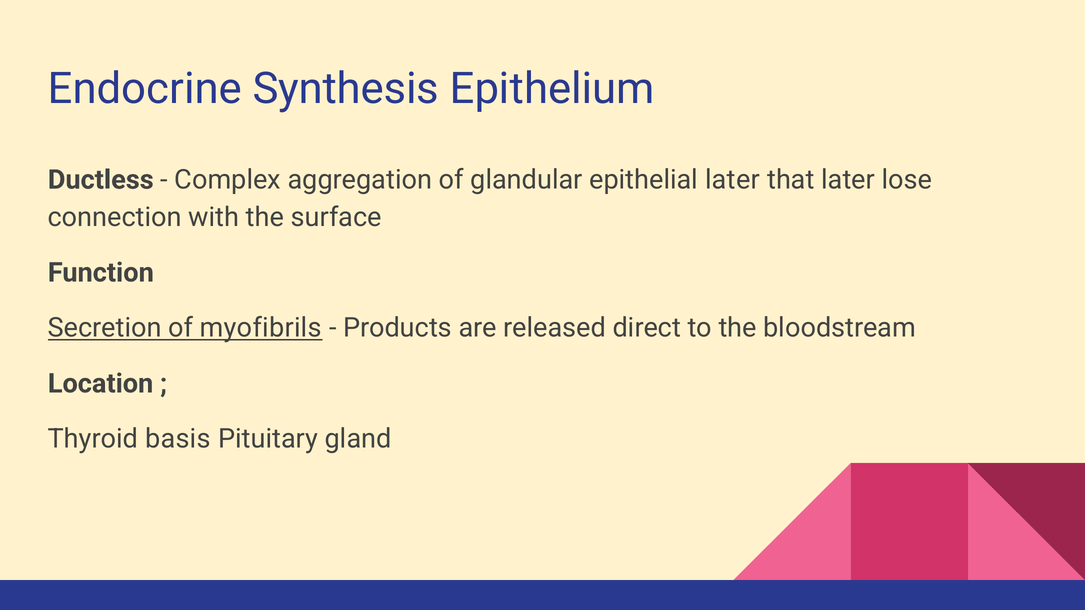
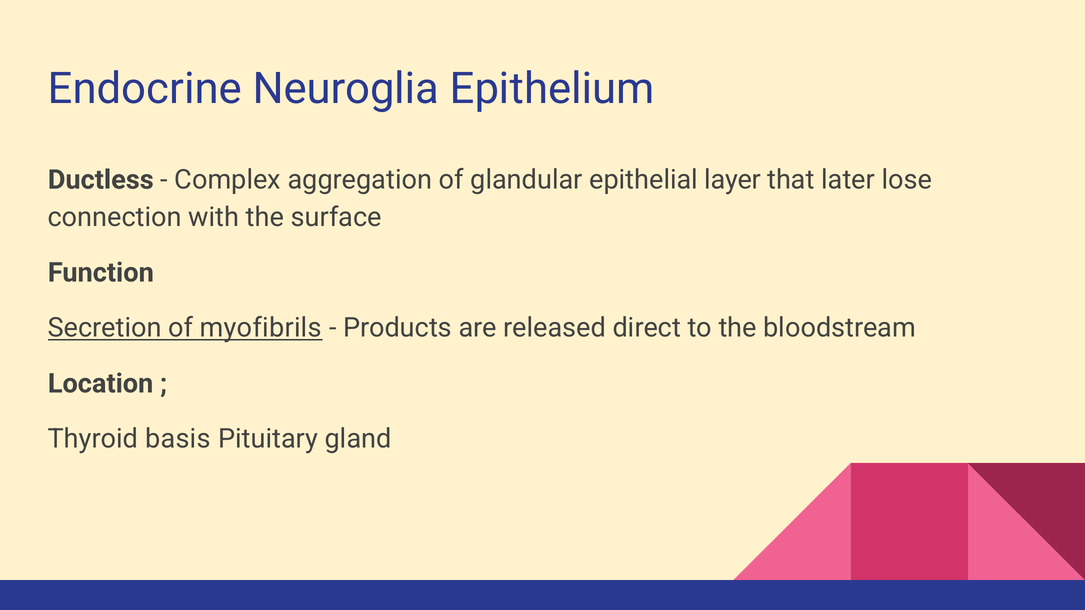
Synthesis: Synthesis -> Neuroglia
epithelial later: later -> layer
